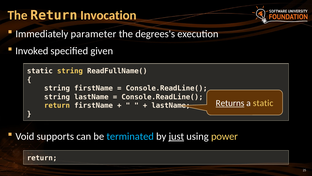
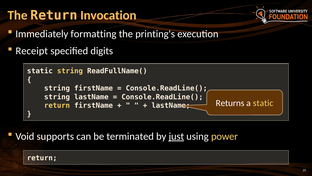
parameter: parameter -> formatting
degrees's: degrees's -> printing's
Invoked: Invoked -> Receipt
given: given -> digits
Returns underline: present -> none
terminated colour: light blue -> white
